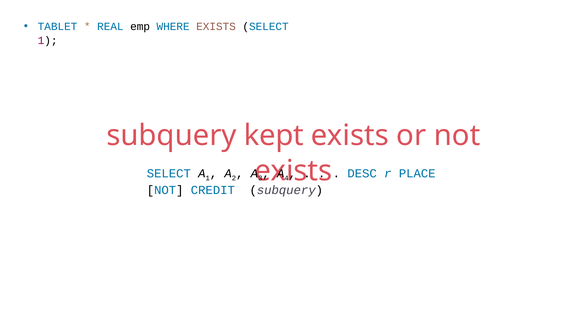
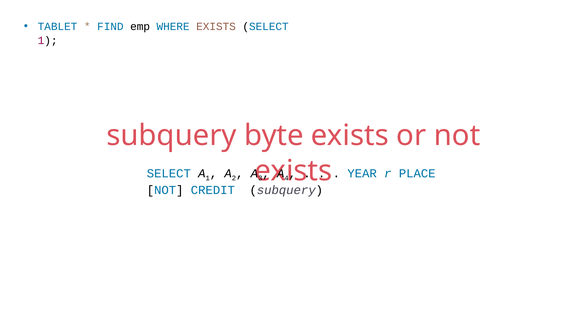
REAL: REAL -> FIND
kept: kept -> byte
DESC: DESC -> YEAR
